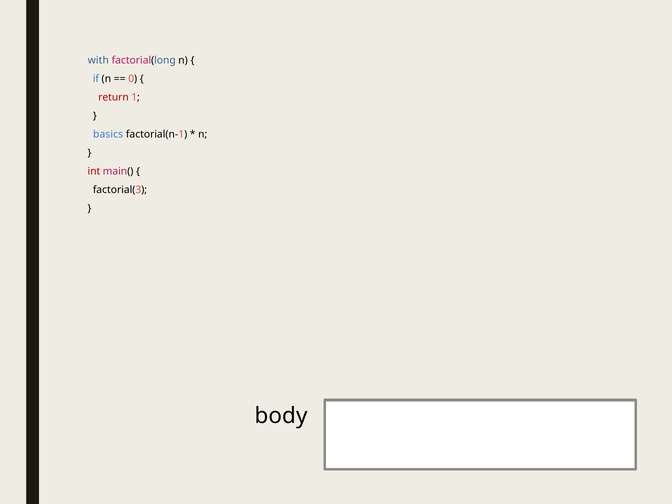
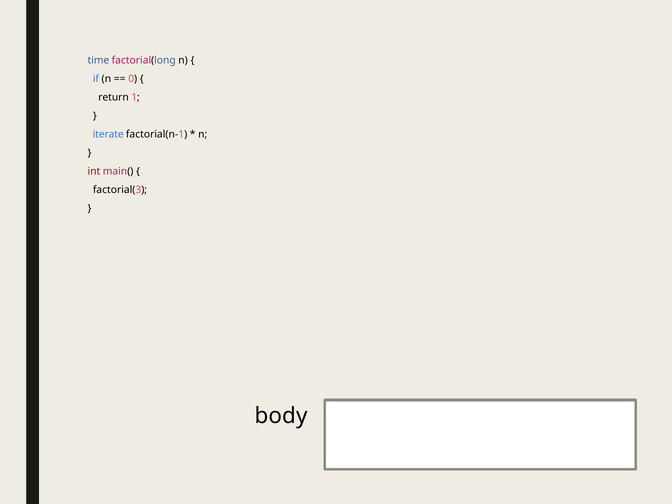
with: with -> time
return colour: red -> black
basics: basics -> iterate
